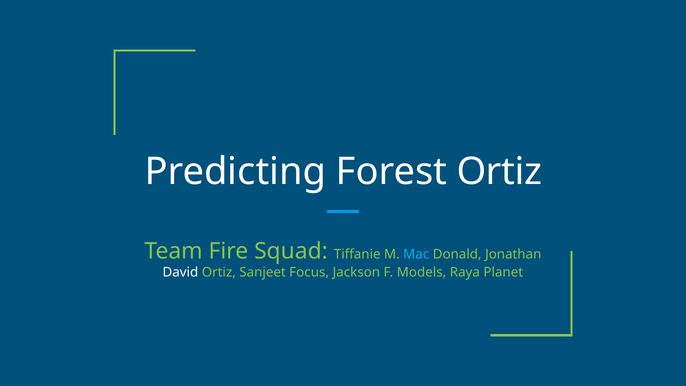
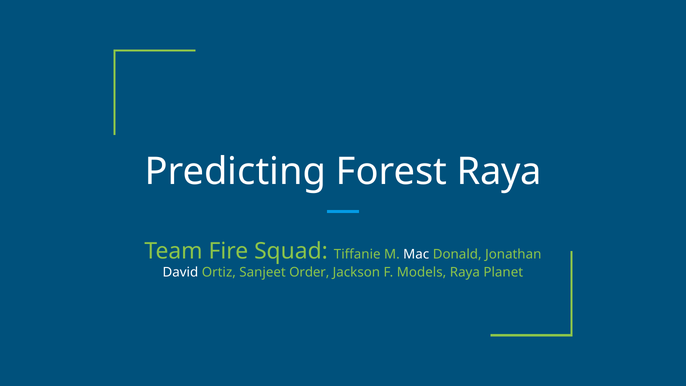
Forest Ortiz: Ortiz -> Raya
Mac colour: light blue -> white
Focus: Focus -> Order
